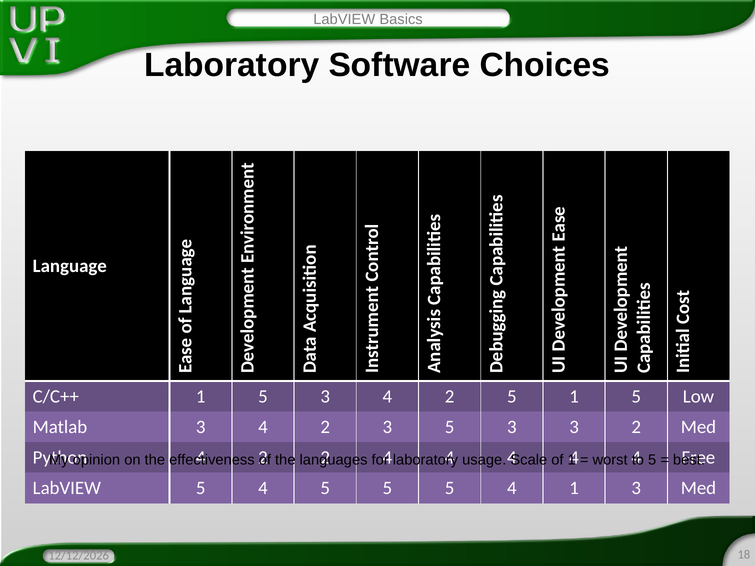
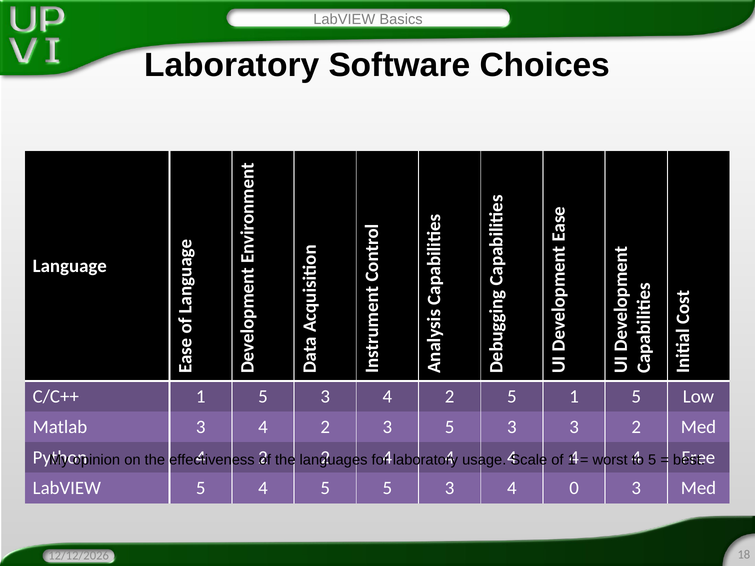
5 5 5: 5 -> 3
4 1: 1 -> 0
